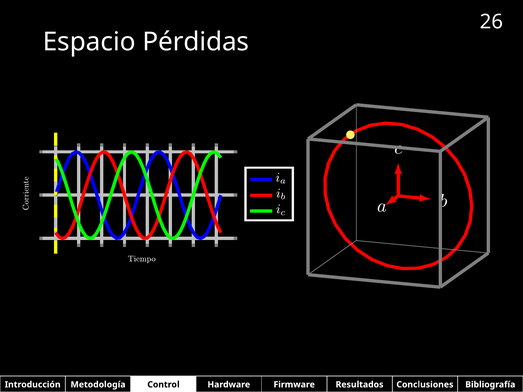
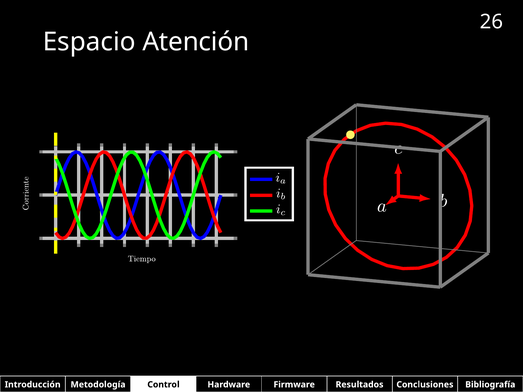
Pérdidas: Pérdidas -> Atención
